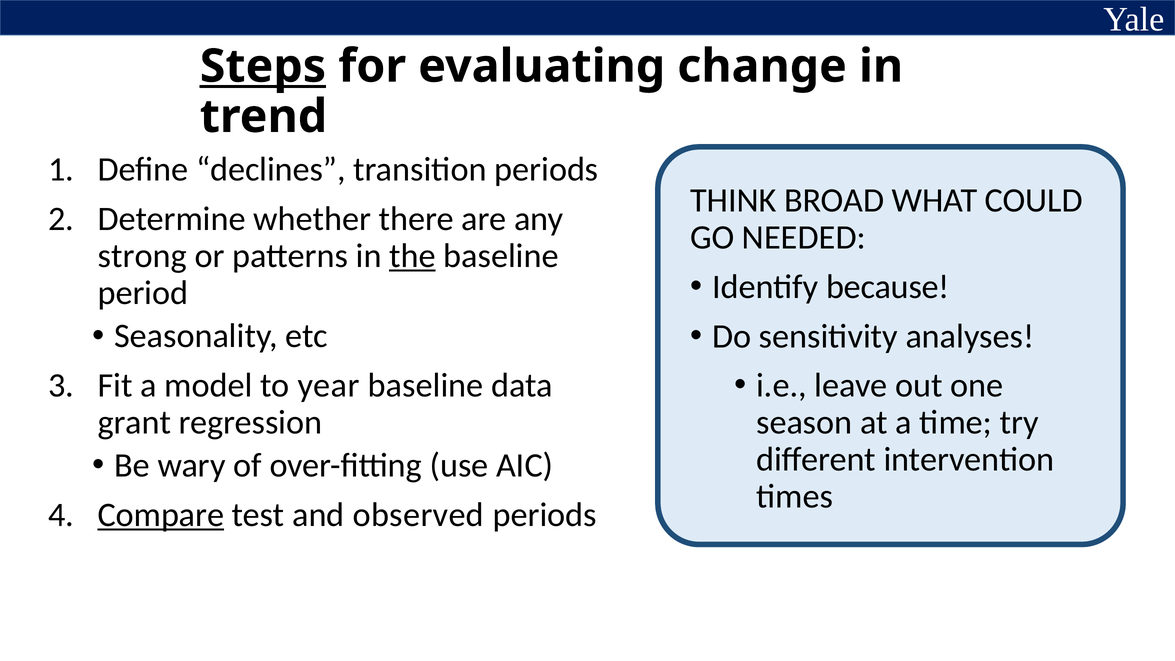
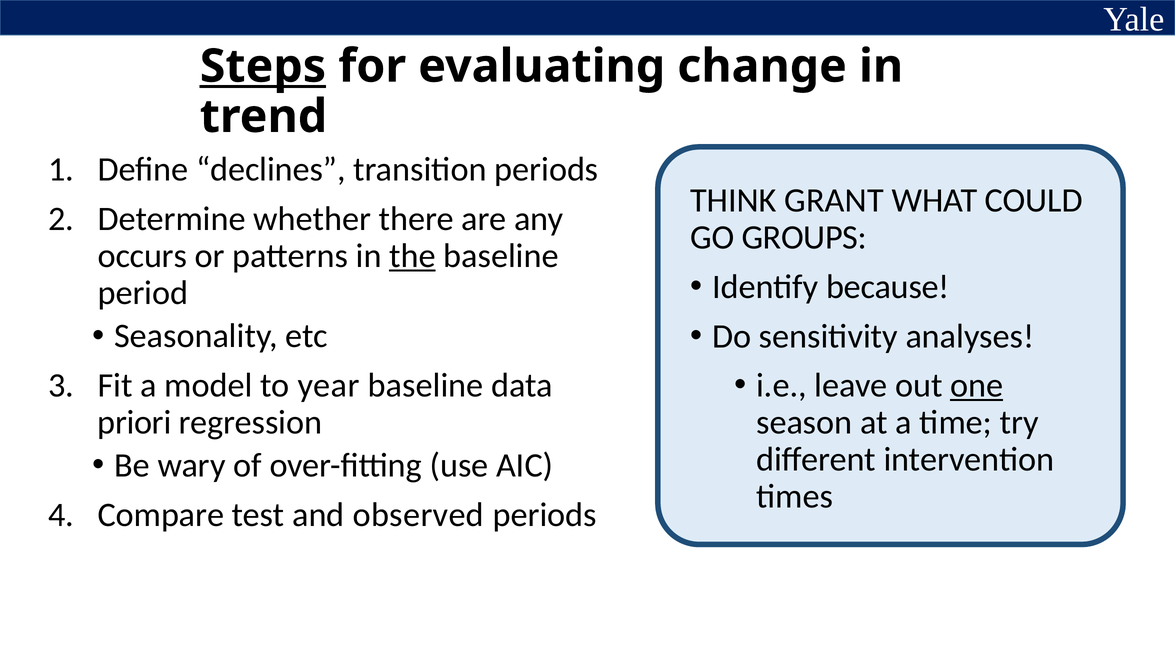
BROAD: BROAD -> GRANT
NEEDED: NEEDED -> GROUPS
strong: strong -> occurs
one underline: none -> present
grant: grant -> priori
Compare underline: present -> none
